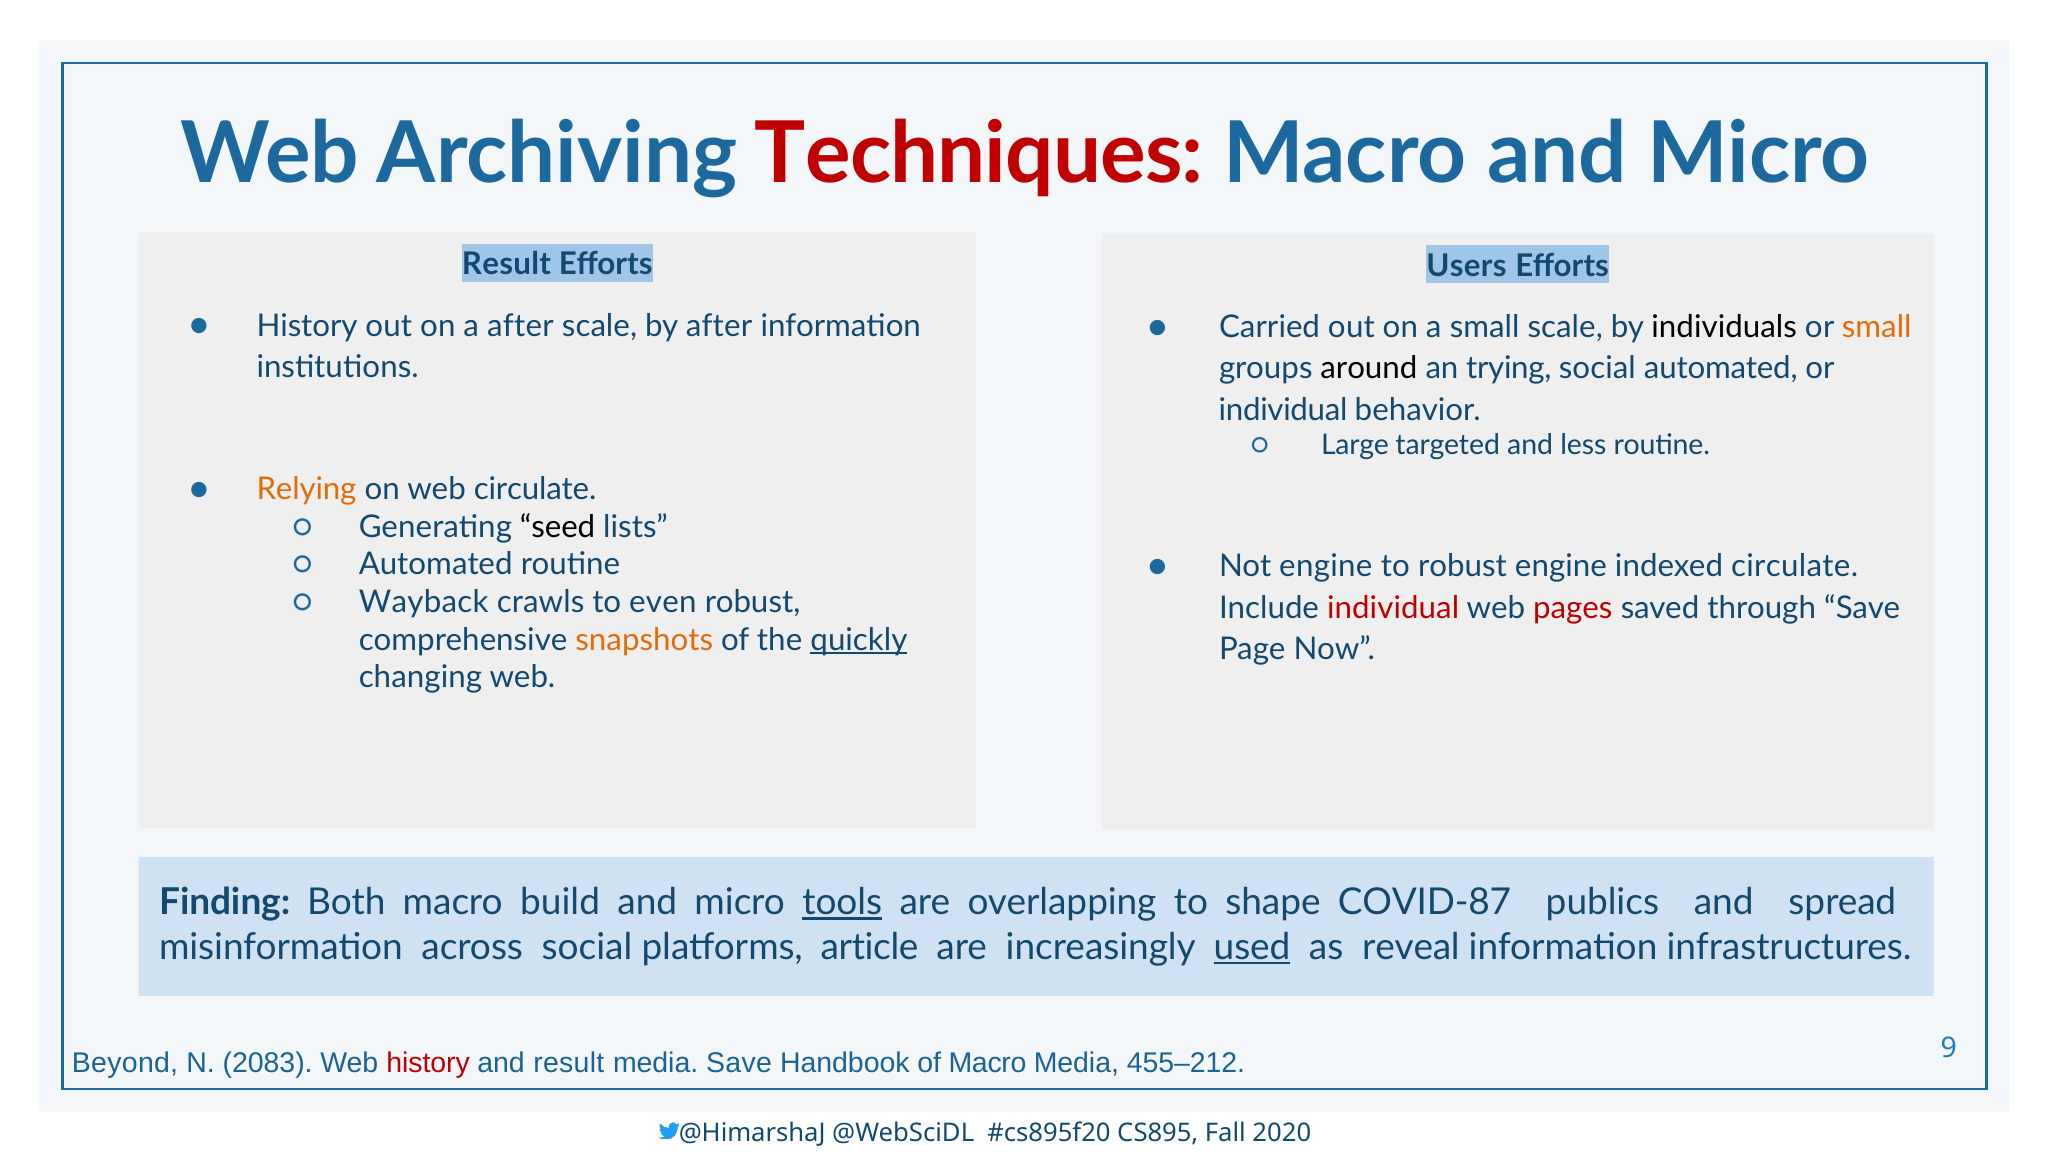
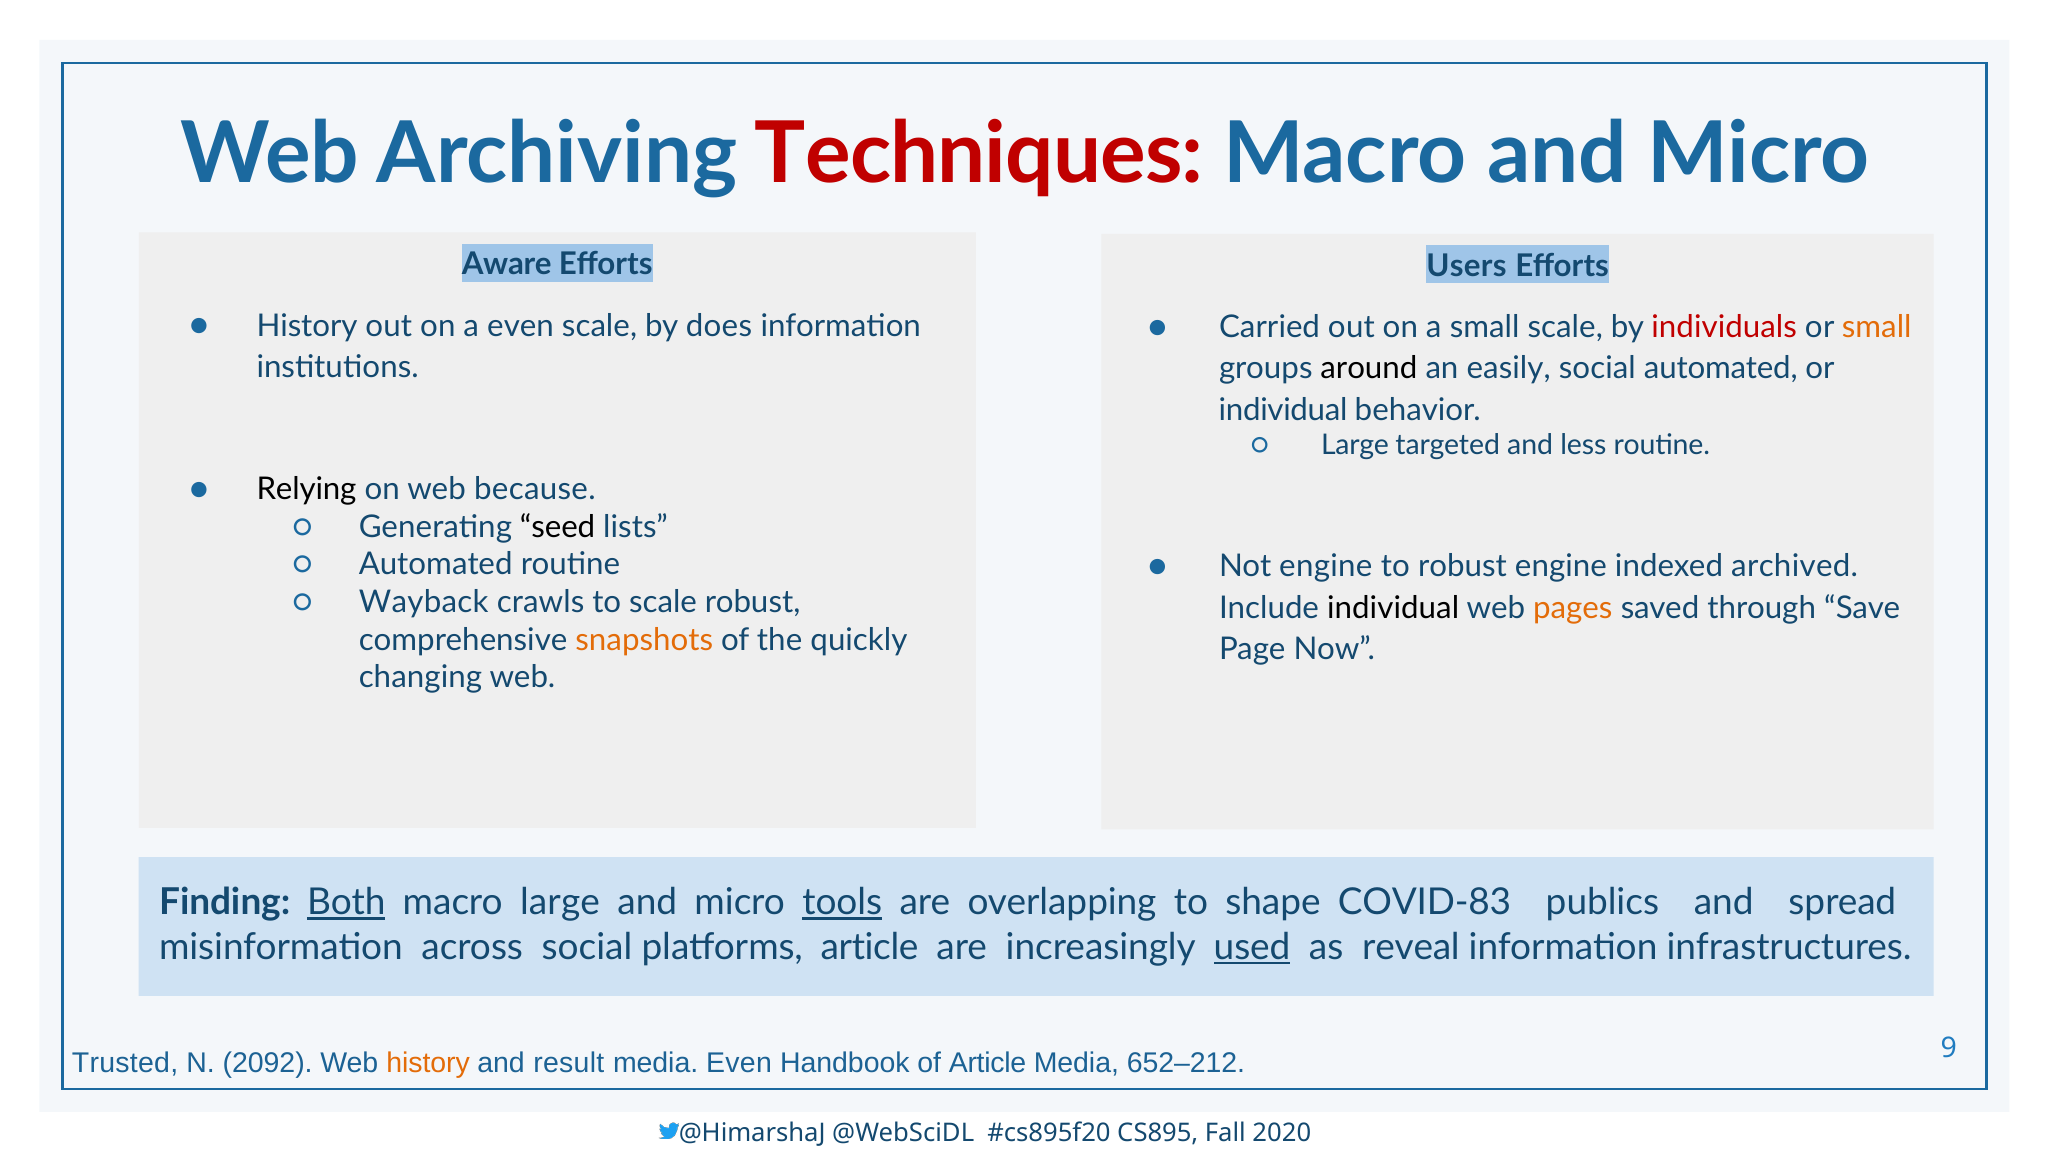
Result at (506, 265): Result -> Aware
a after: after -> even
by after: after -> does
individuals colour: black -> red
trying: trying -> easily
Relying colour: orange -> black
web circulate: circulate -> because
indexed circulate: circulate -> archived
to even: even -> scale
individual at (1393, 608) colour: red -> black
pages colour: red -> orange
quickly underline: present -> none
Both underline: none -> present
macro build: build -> large
COVID-87: COVID-87 -> COVID-83
Beyond: Beyond -> Trusted
2083: 2083 -> 2092
history at (428, 1064) colour: red -> orange
media Save: Save -> Even
of Macro: Macro -> Article
455–212: 455–212 -> 652–212
